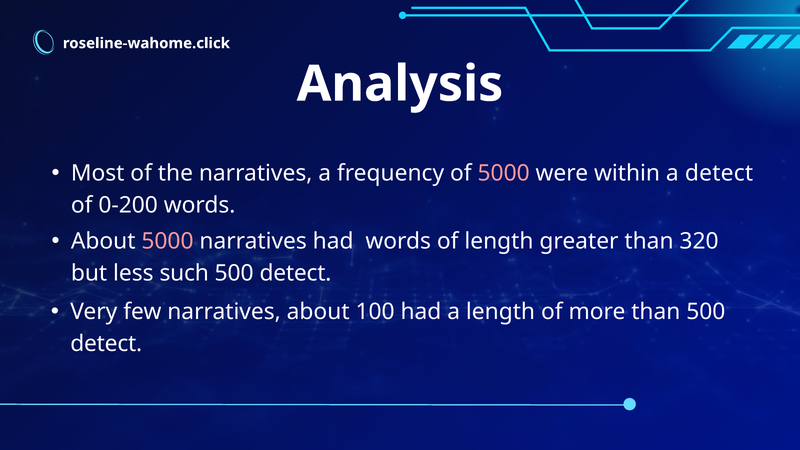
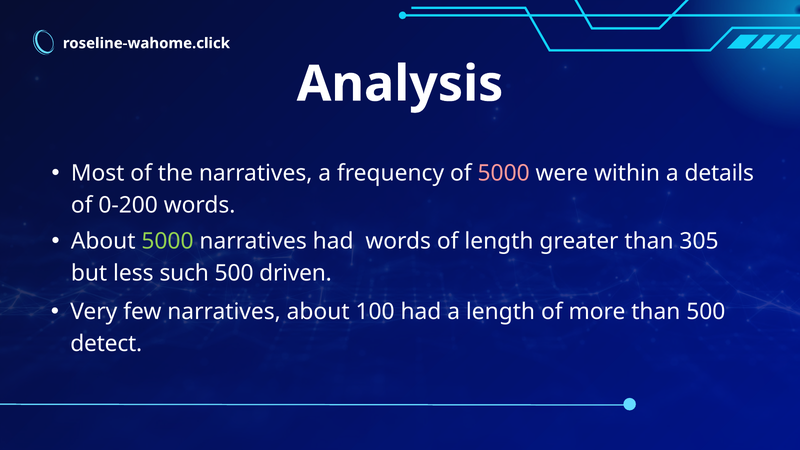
a detect: detect -> details
5000 at (167, 241) colour: pink -> light green
320: 320 -> 305
detect at (295, 273): detect -> driven
